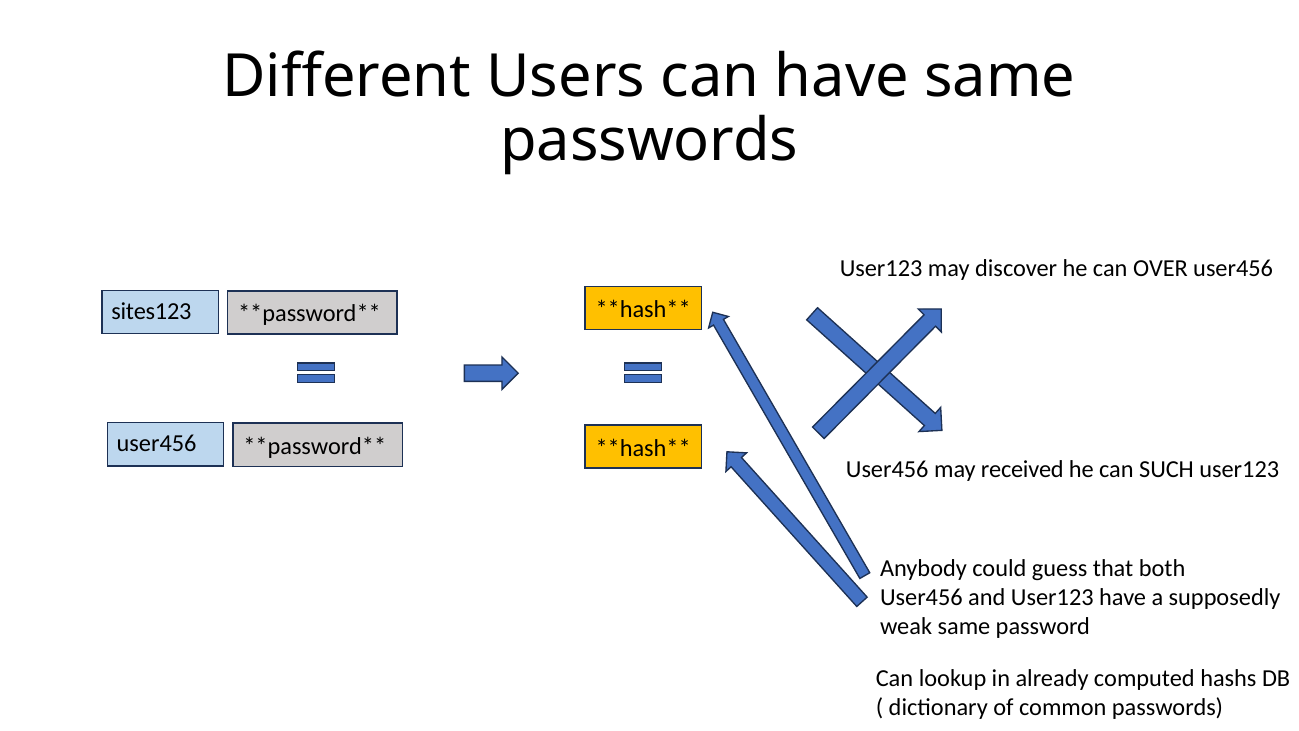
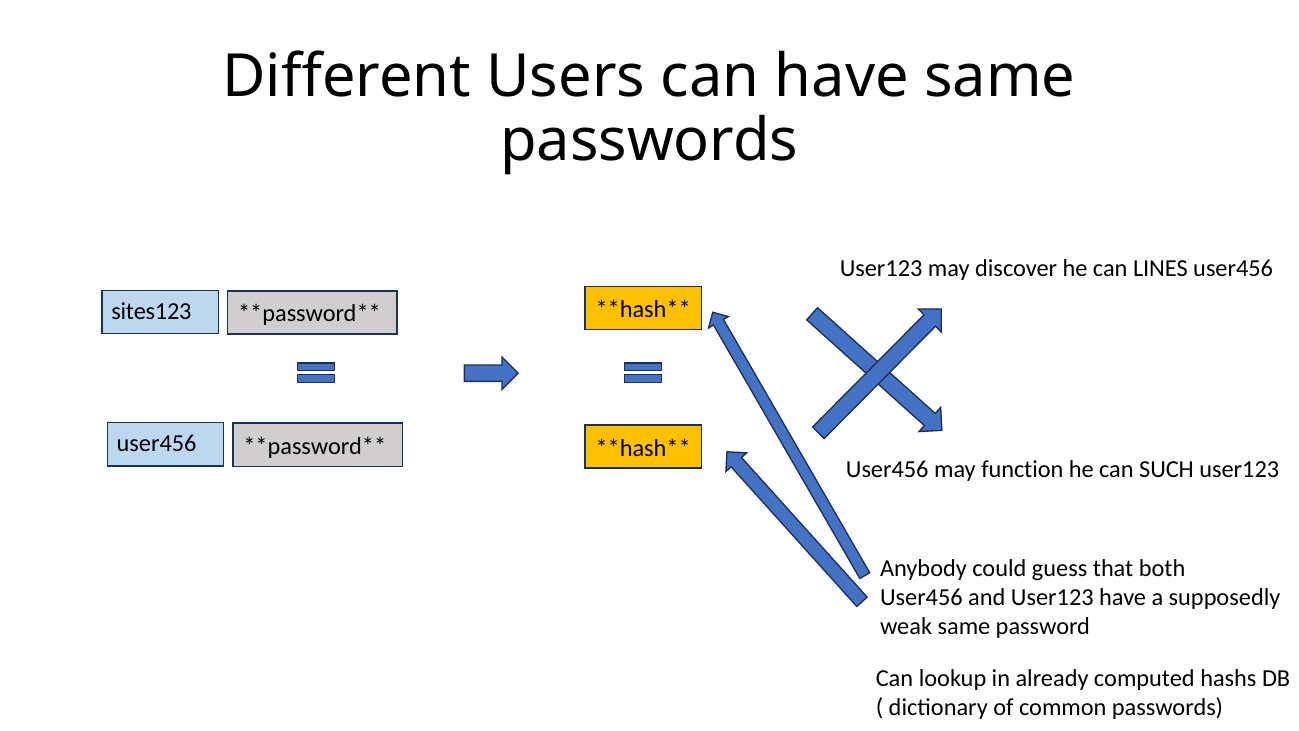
OVER: OVER -> LINES
received: received -> function
